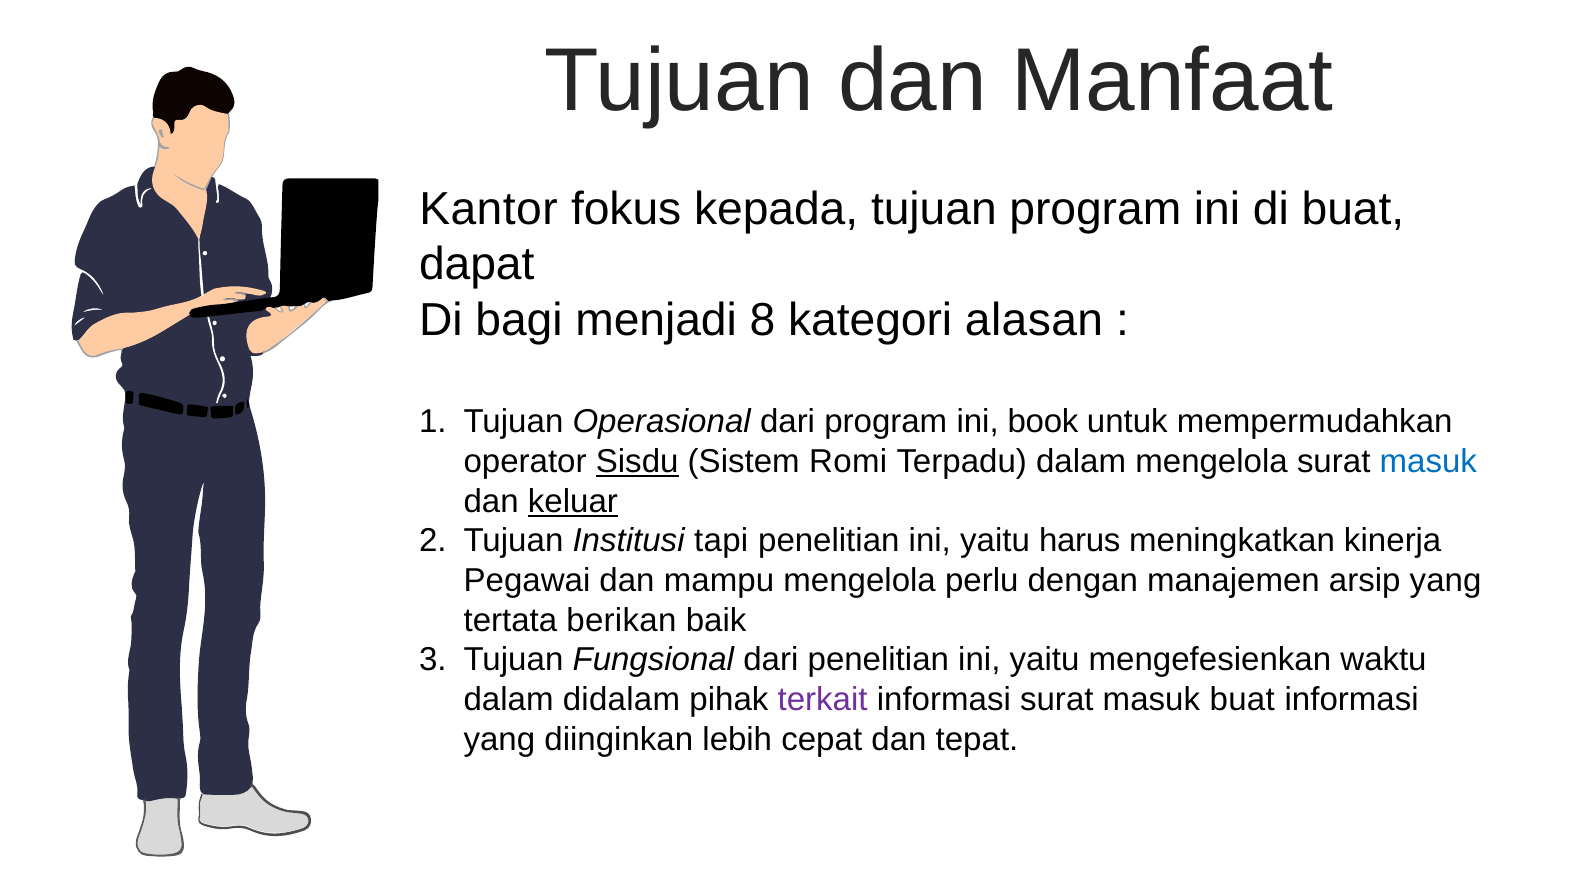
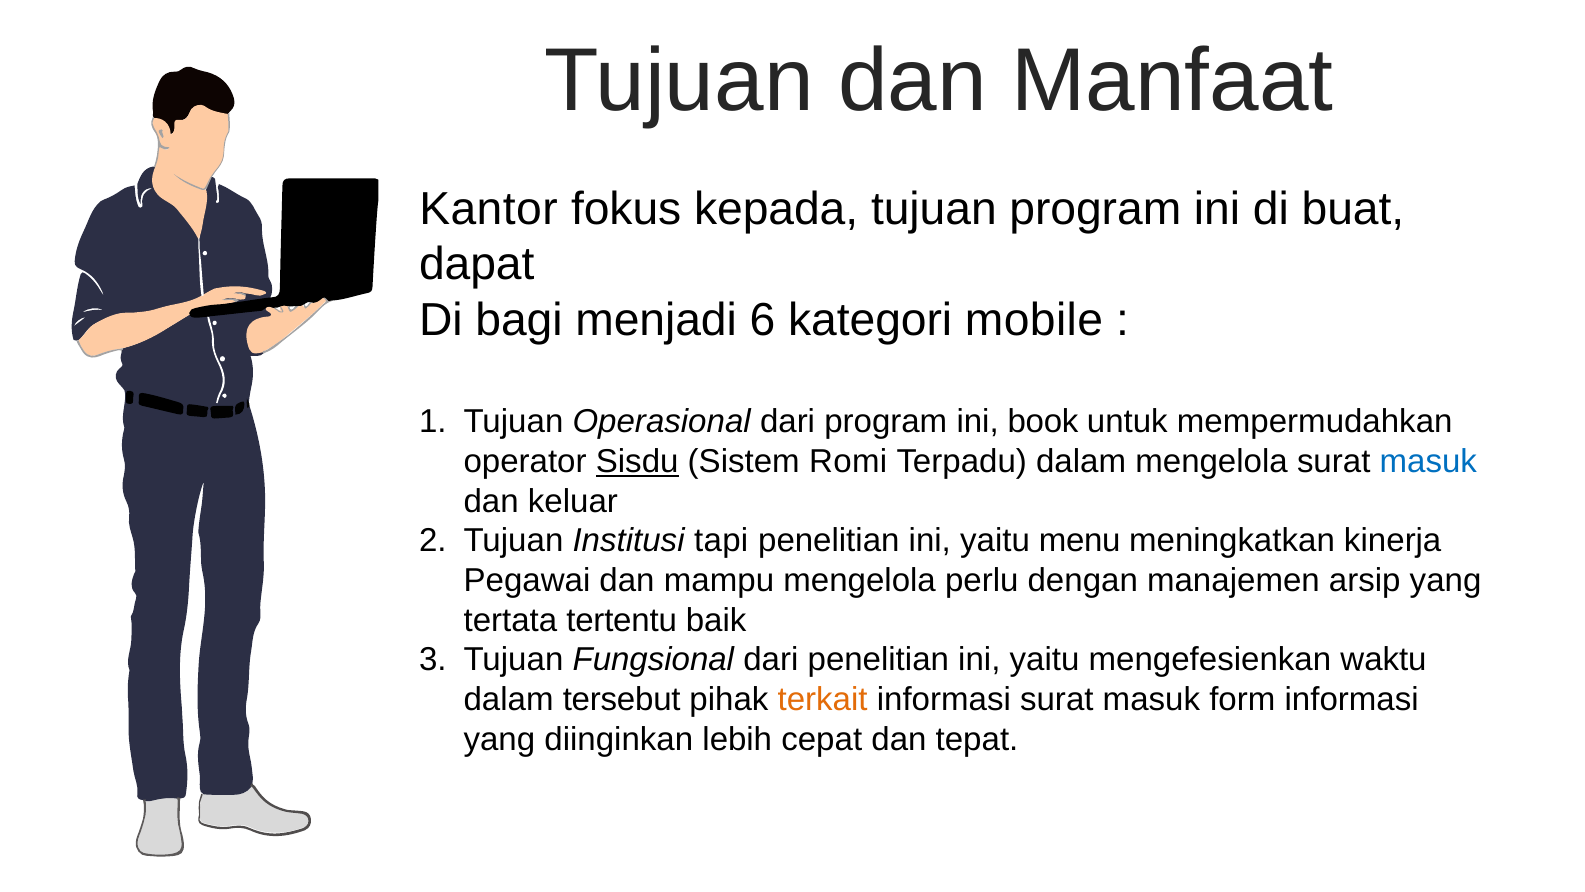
8: 8 -> 6
alasan: alasan -> mobile
keluar underline: present -> none
harus: harus -> menu
berikan: berikan -> tertentu
didalam: didalam -> tersebut
terkait colour: purple -> orange
masuk buat: buat -> form
